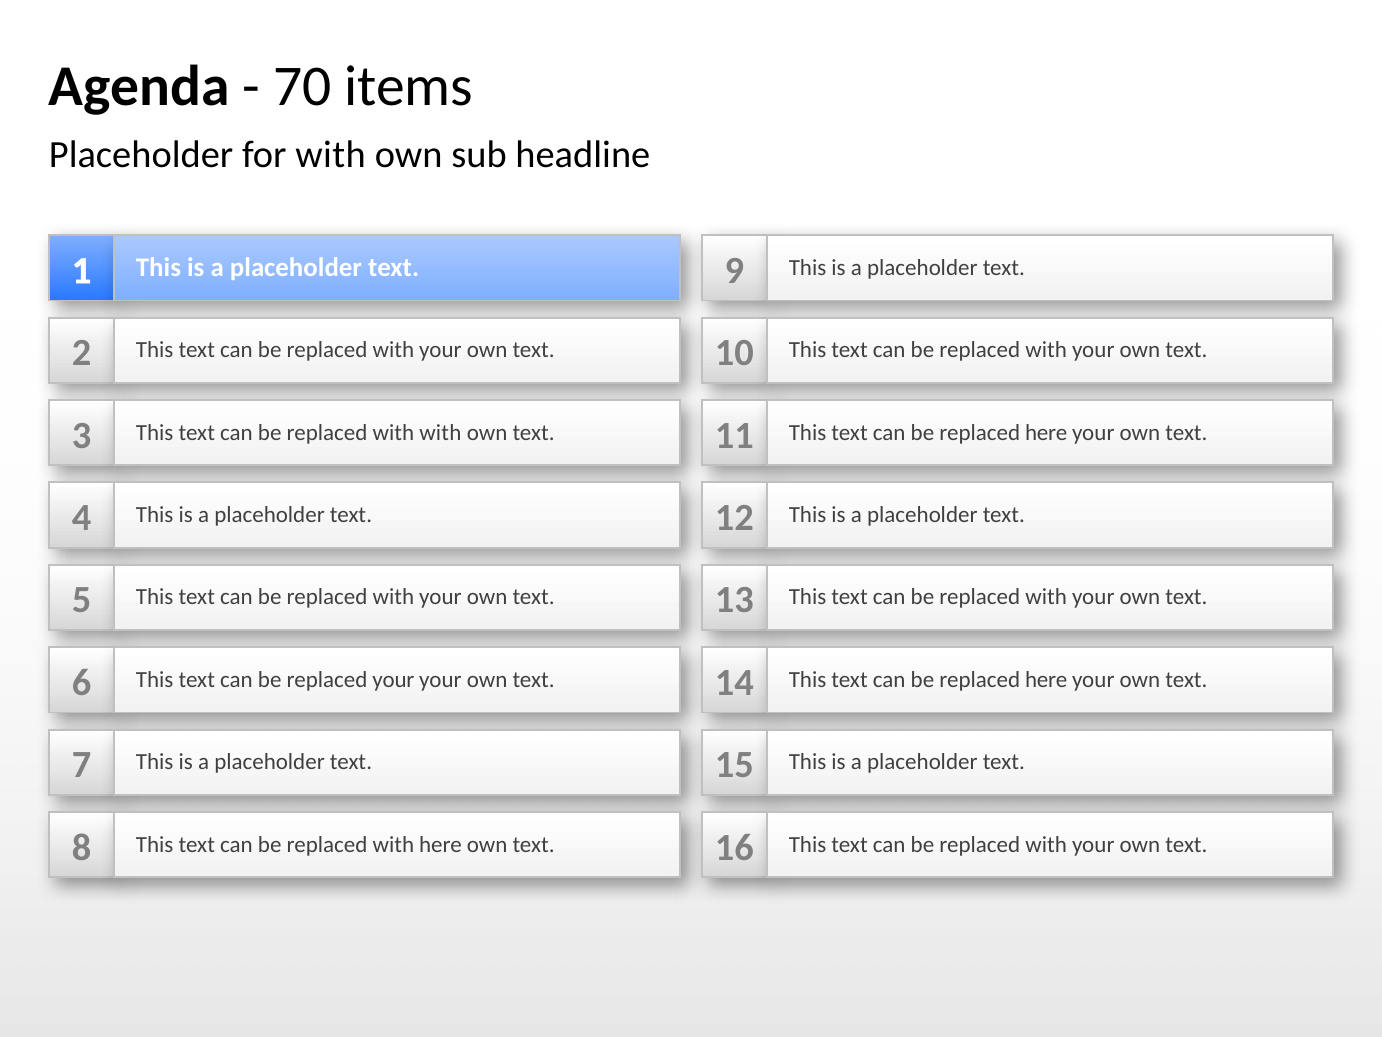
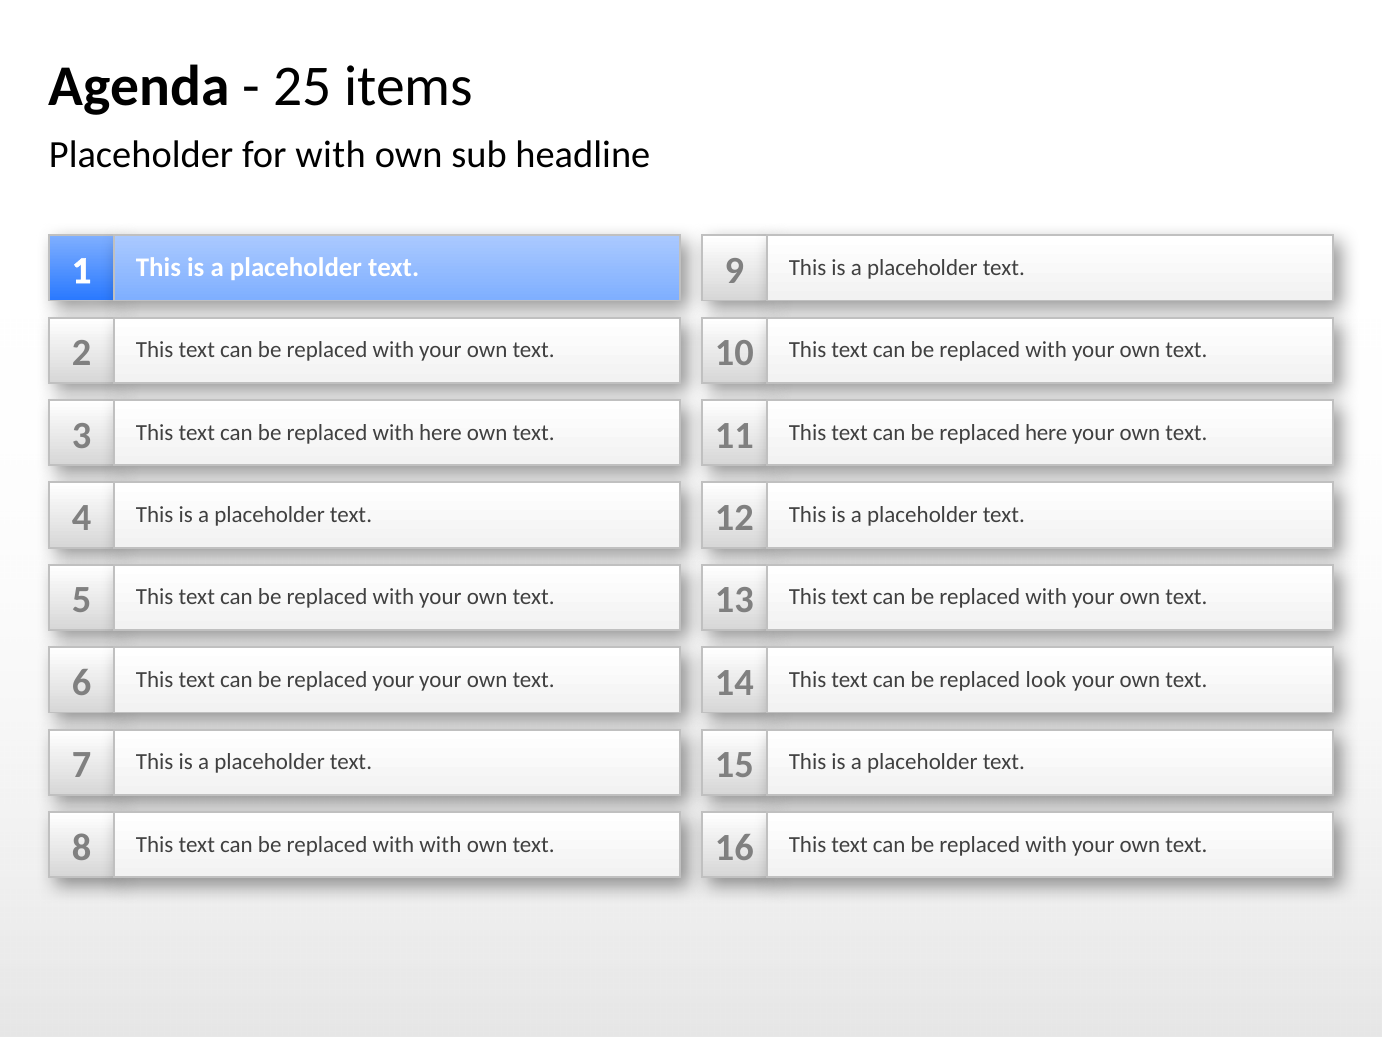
70: 70 -> 25
with with: with -> here
here at (1046, 679): here -> look
with here: here -> with
